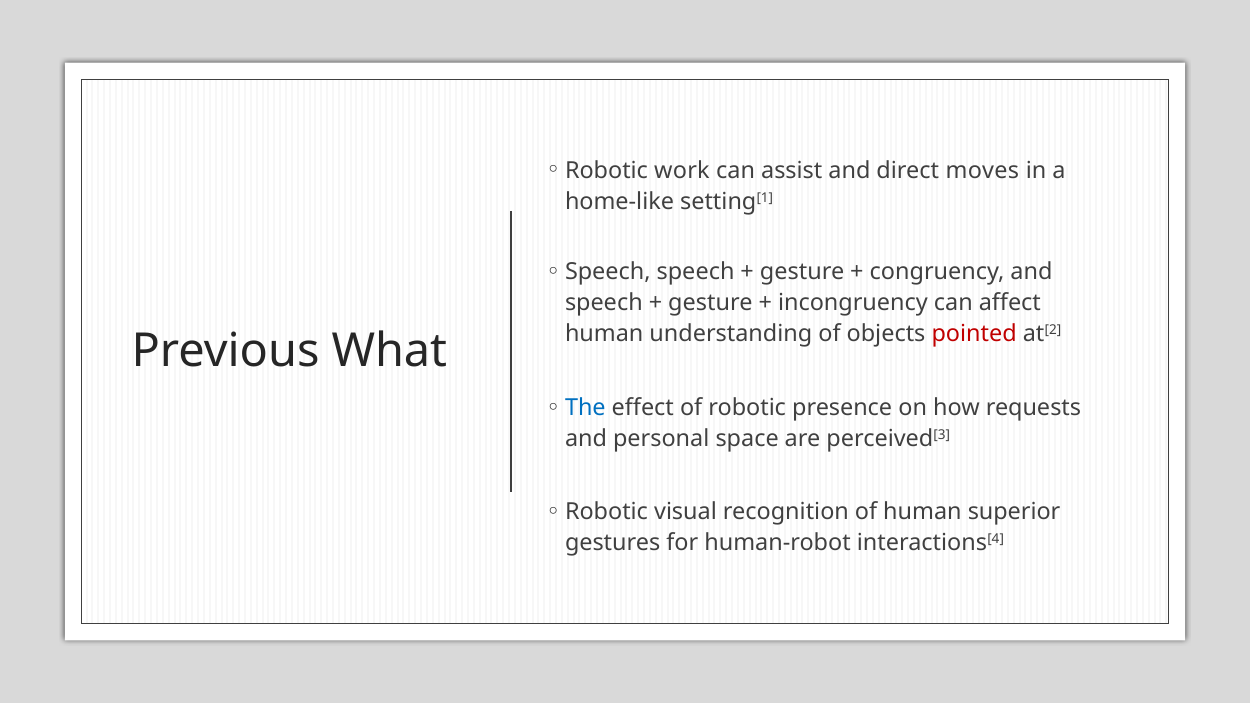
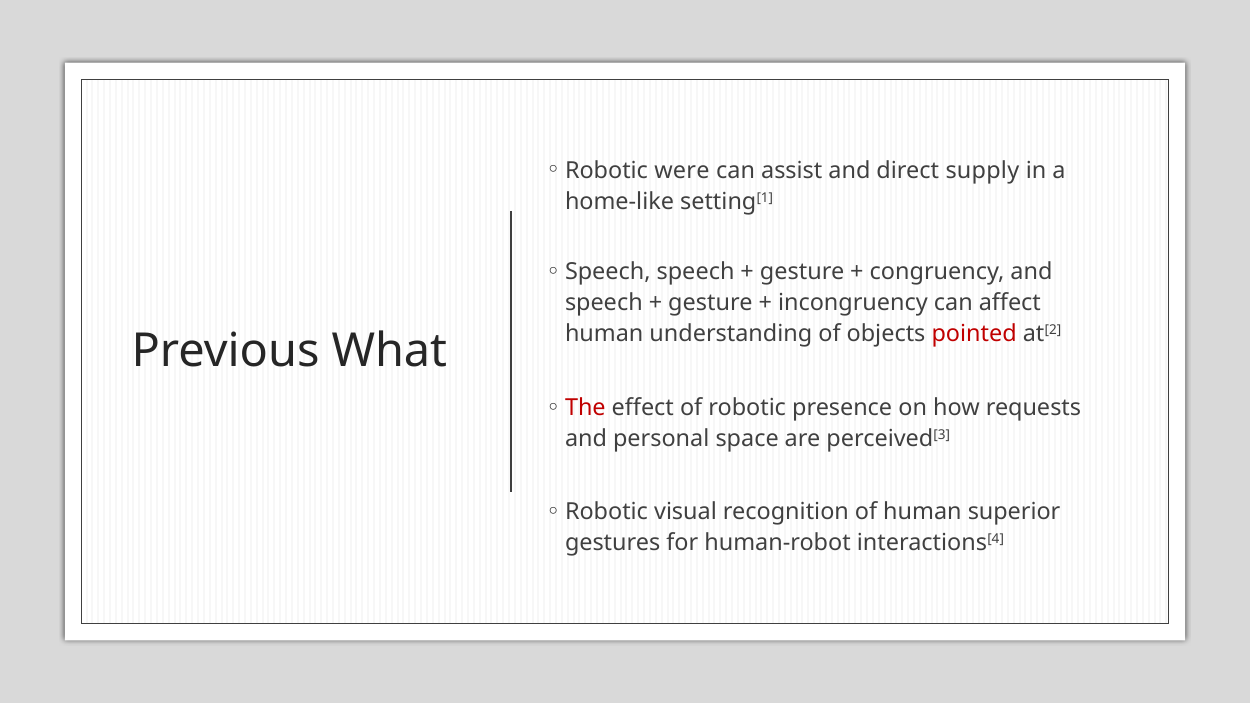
work: work -> were
moves: moves -> supply
The colour: blue -> red
